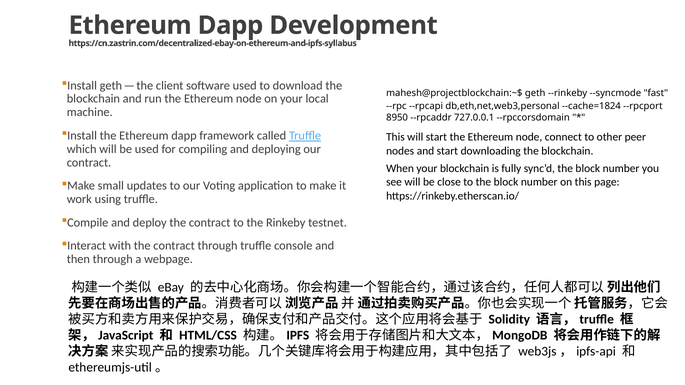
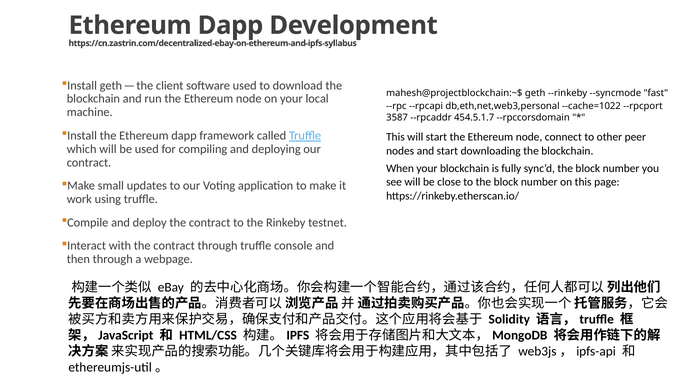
--cache=1824: --cache=1824 -> --cache=1022
8950: 8950 -> 3587
727.0.0.1: 727.0.0.1 -> 454.5.1.7
